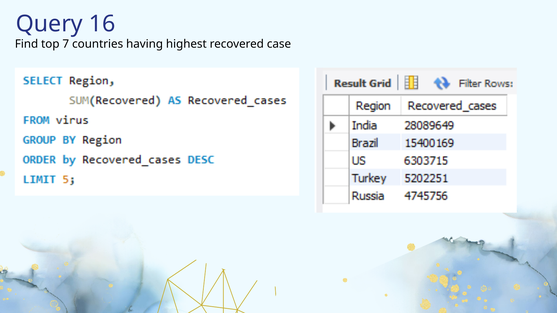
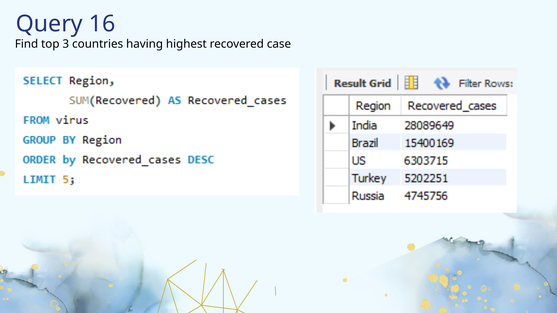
7: 7 -> 3
